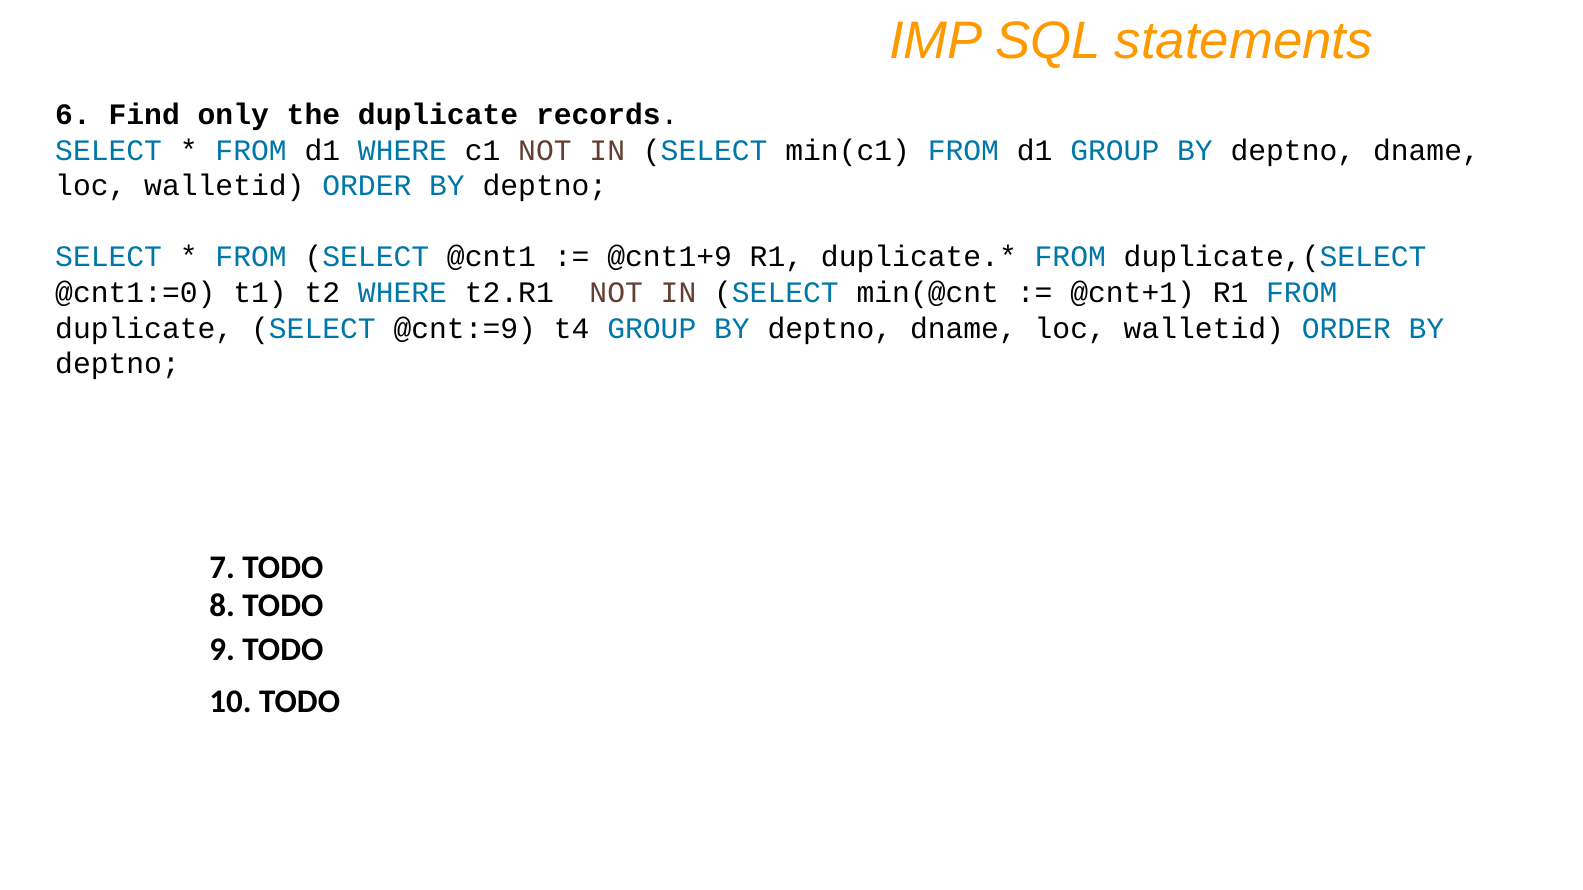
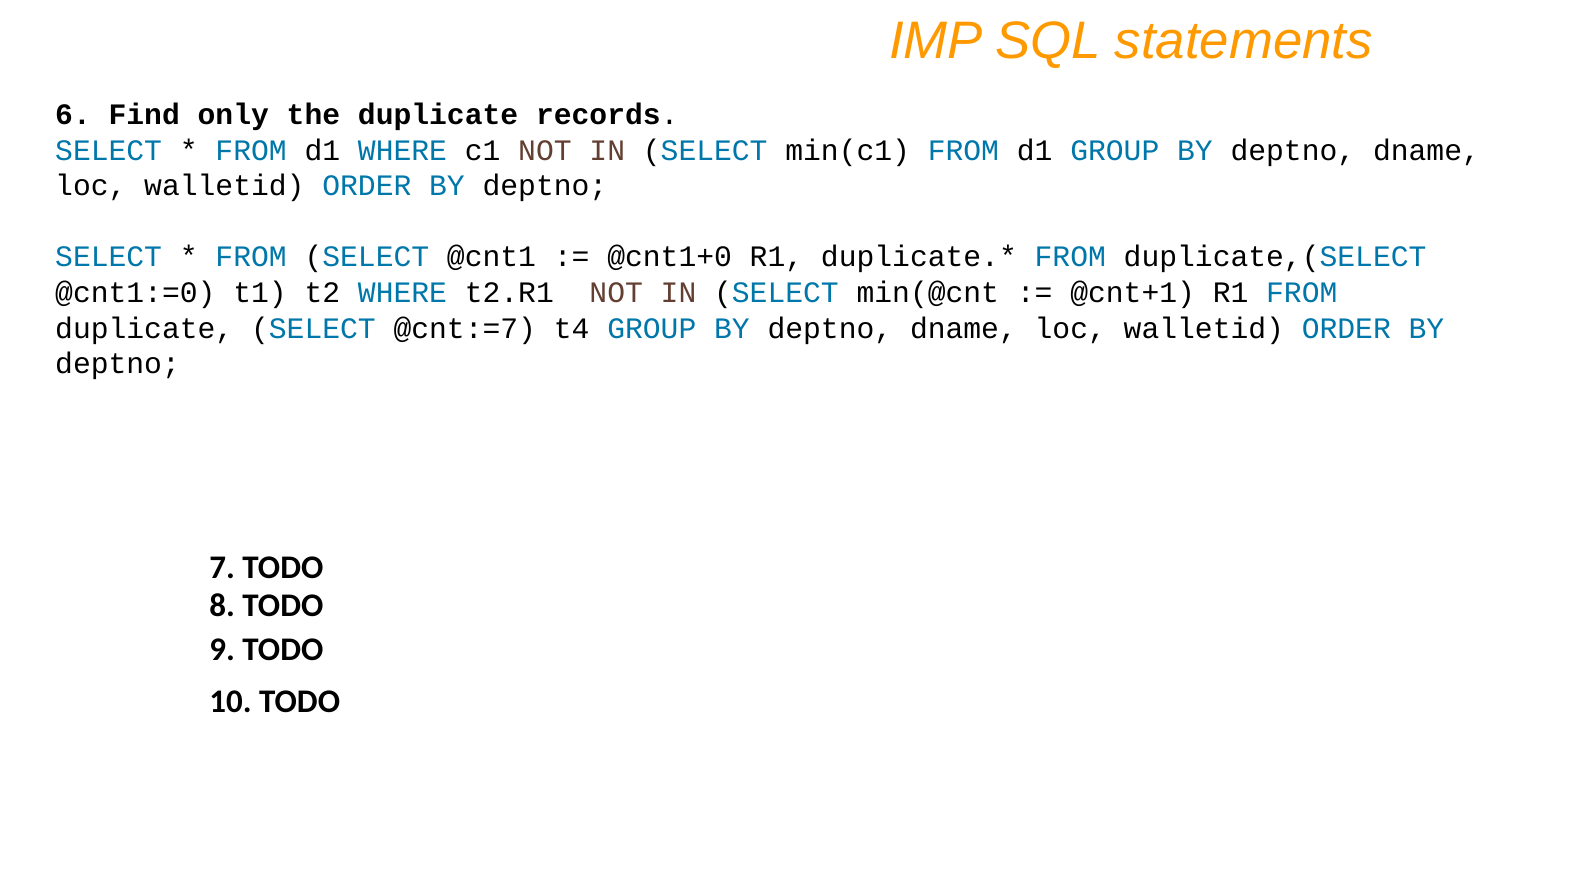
@cnt1+9: @cnt1+9 -> @cnt1+0
@cnt:=9: @cnt:=9 -> @cnt:=7
